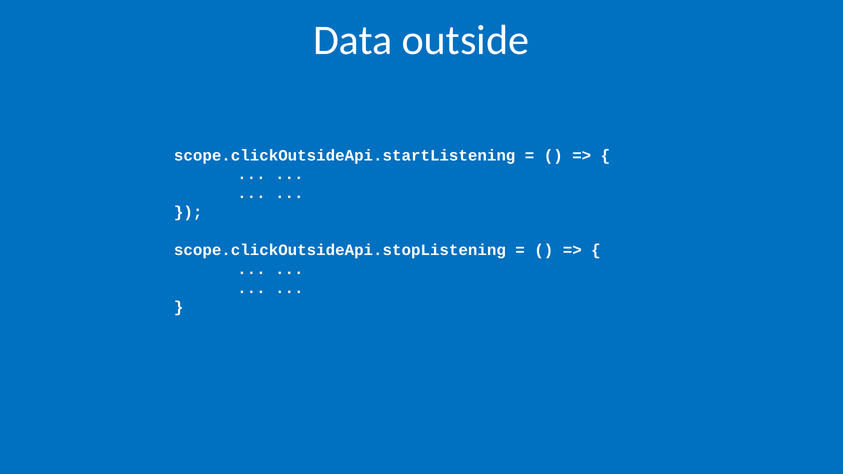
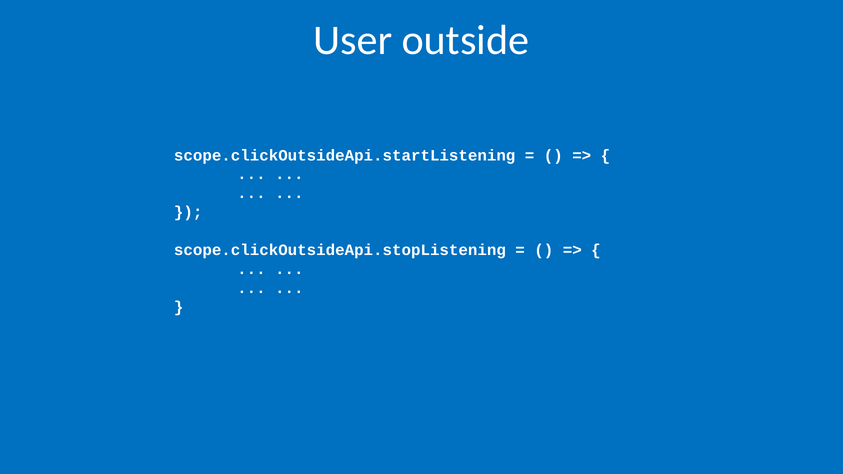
Data: Data -> User
